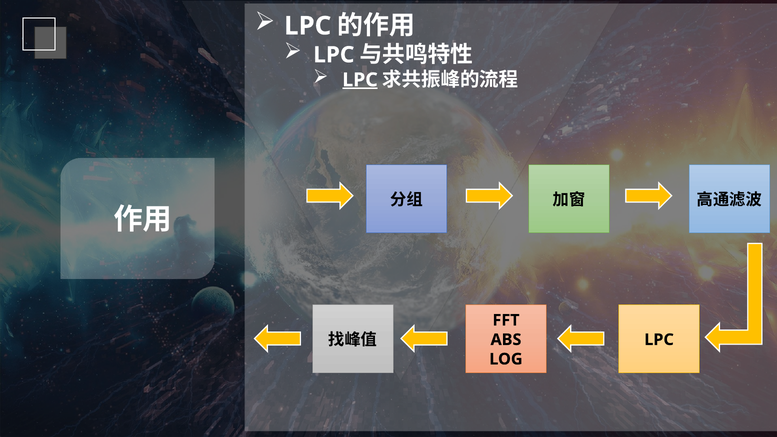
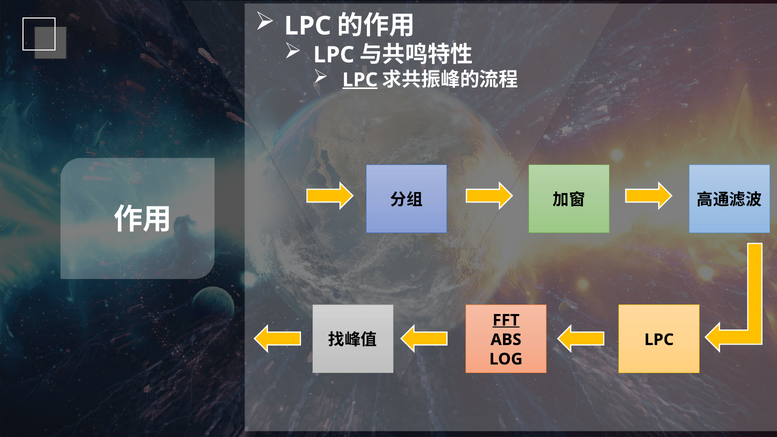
FFT underline: none -> present
